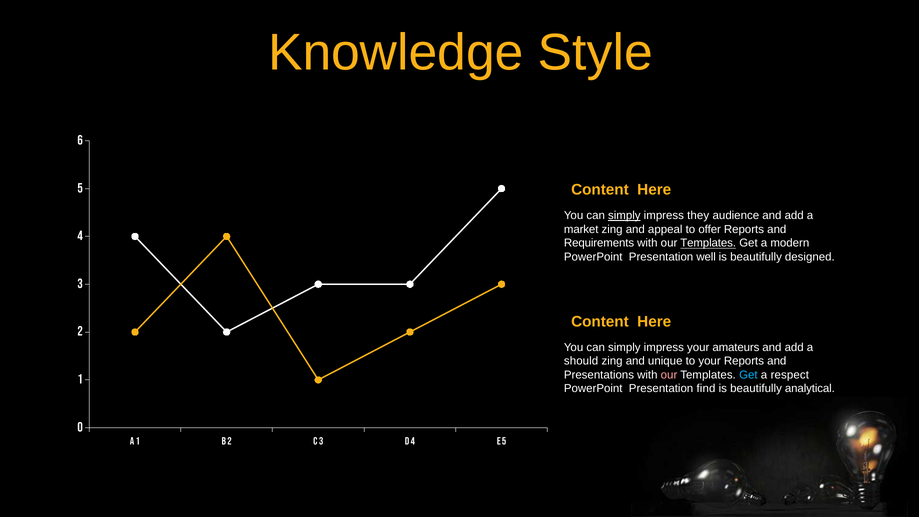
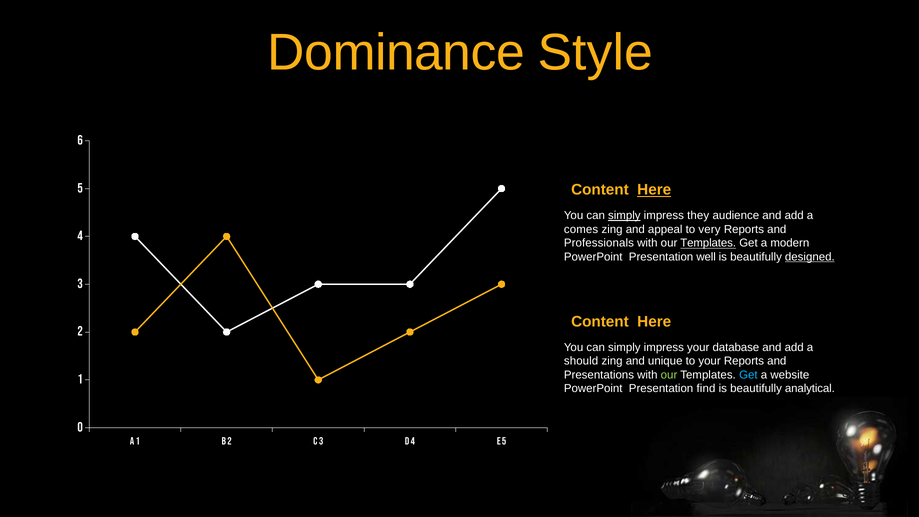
Knowledge: Knowledge -> Dominance
Here at (654, 190) underline: none -> present
market: market -> comes
offer: offer -> very
Requirements: Requirements -> Professionals
designed underline: none -> present
amateurs: amateurs -> database
our at (669, 375) colour: pink -> light green
respect: respect -> website
